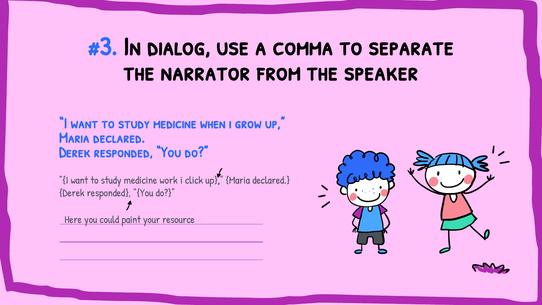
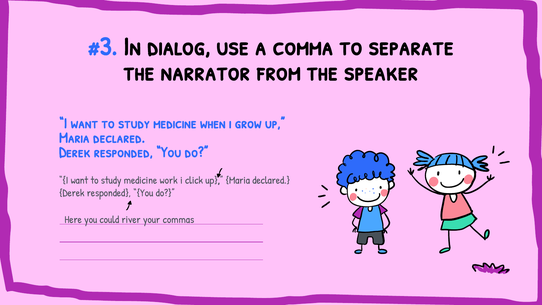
paint: paint -> river
resource: resource -> commas
